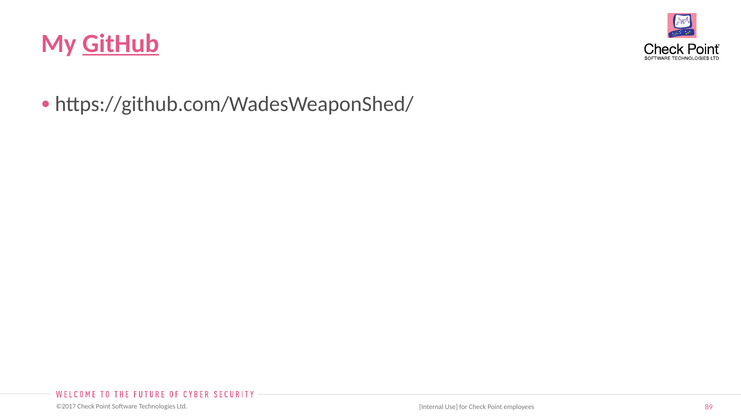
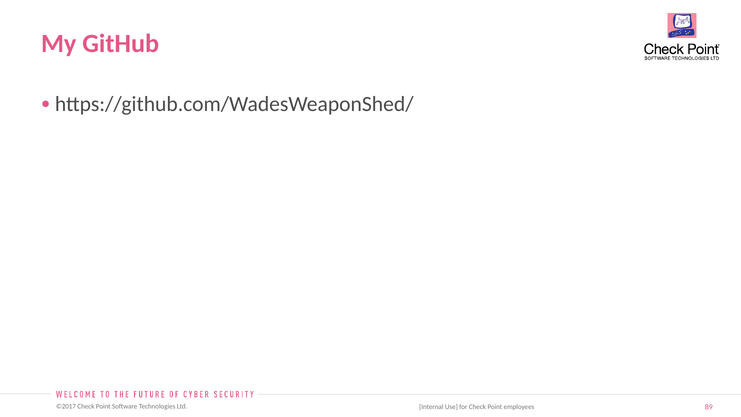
GitHub underline: present -> none
